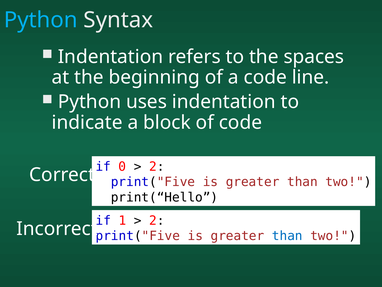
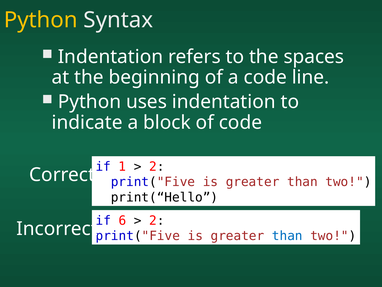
Python at (41, 20) colour: light blue -> yellow
0: 0 -> 1
1: 1 -> 6
